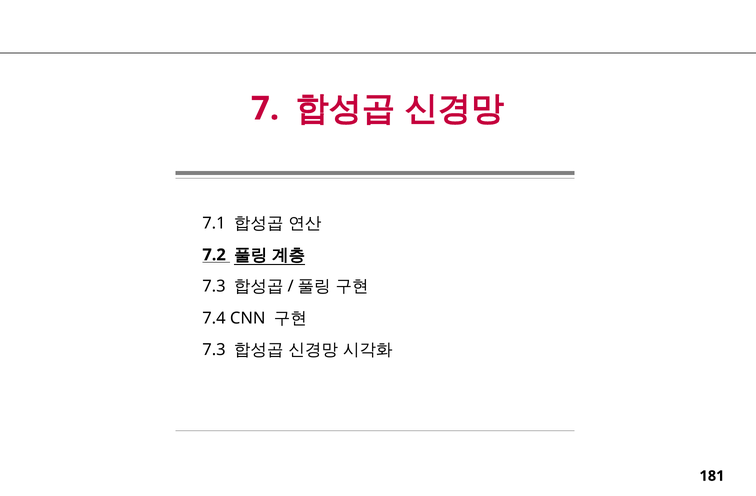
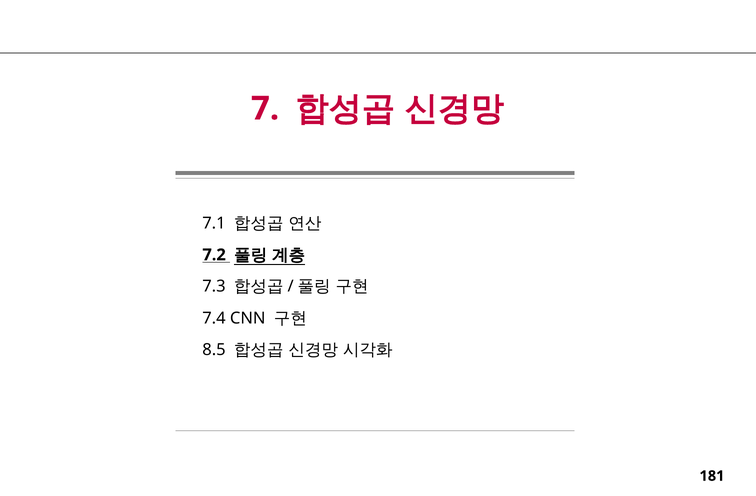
7.3 at (214, 350): 7.3 -> 8.5
